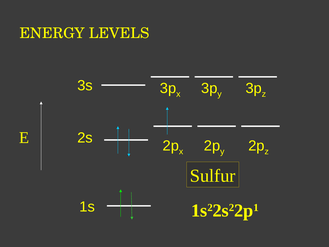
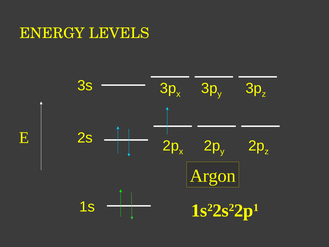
Sulfur: Sulfur -> Argon
